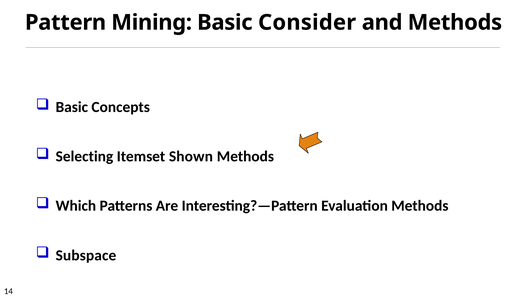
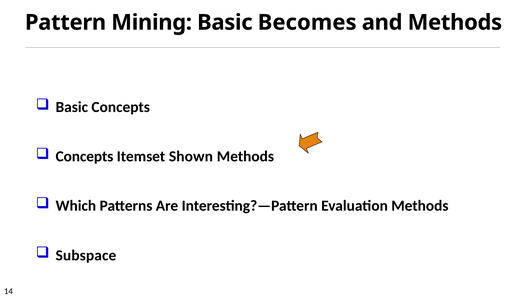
Consider: Consider -> Becomes
Selecting at (84, 157): Selecting -> Concepts
